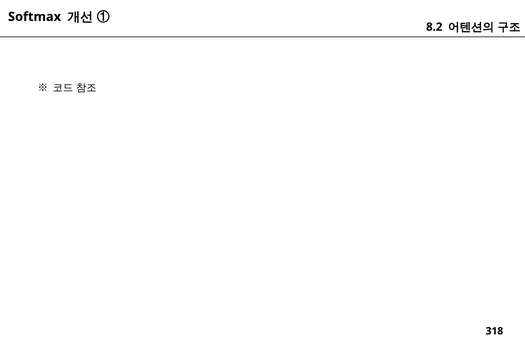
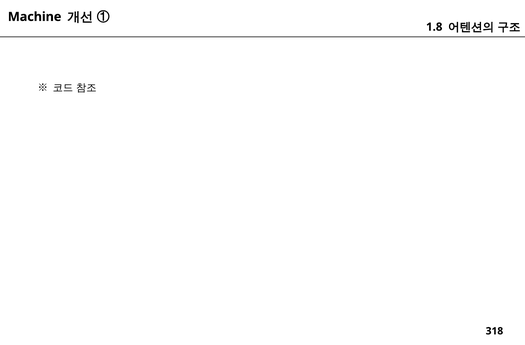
Softmax: Softmax -> Machine
8.2: 8.2 -> 1.8
